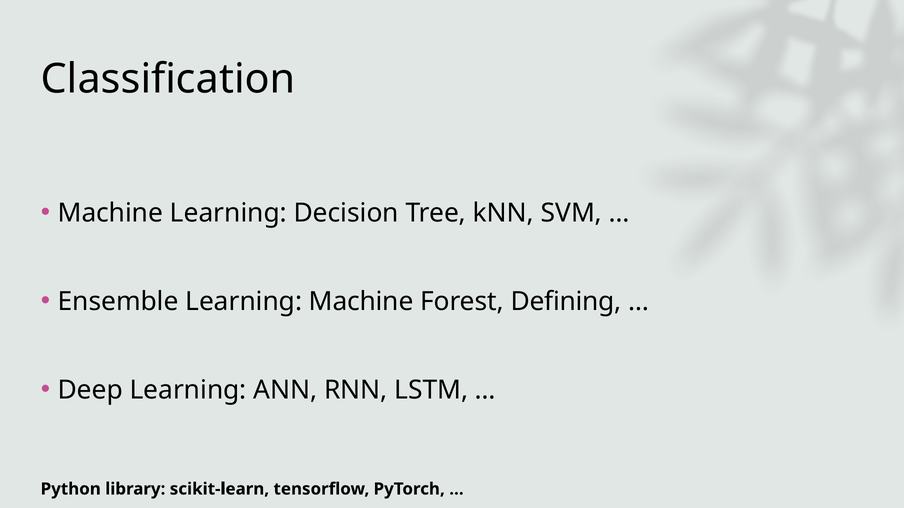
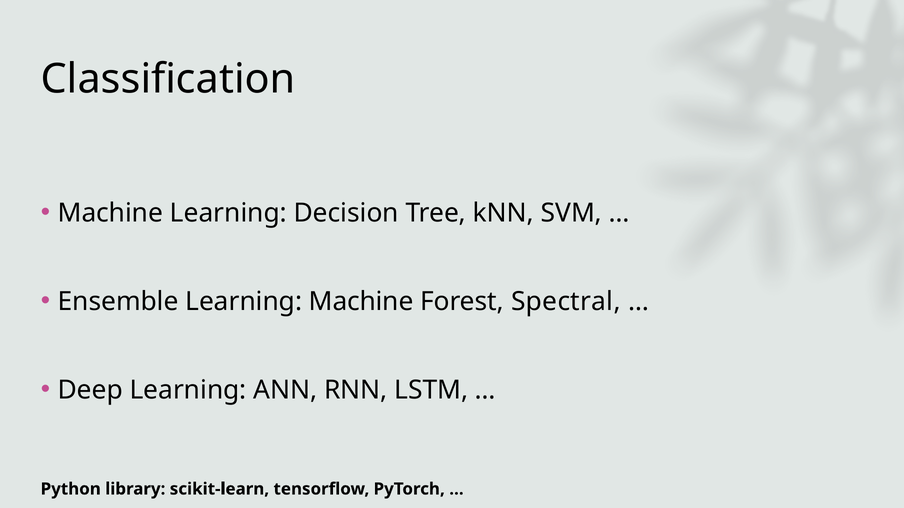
Defining: Defining -> Spectral
